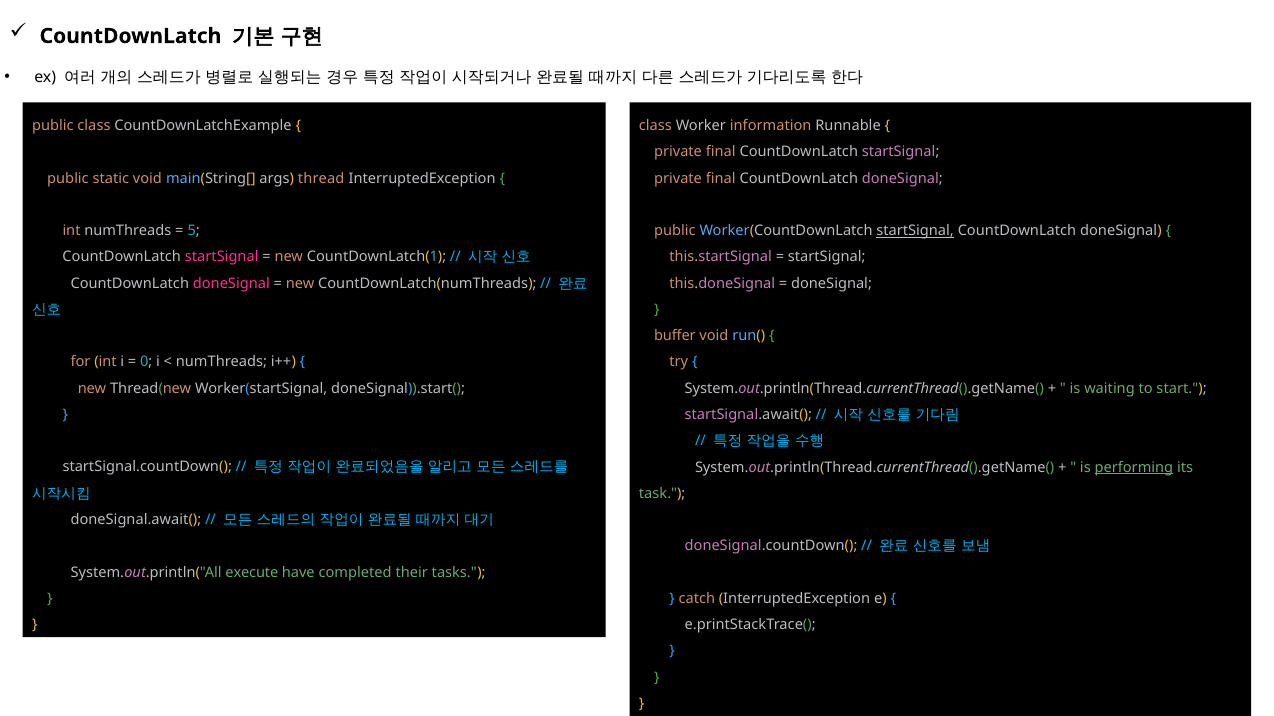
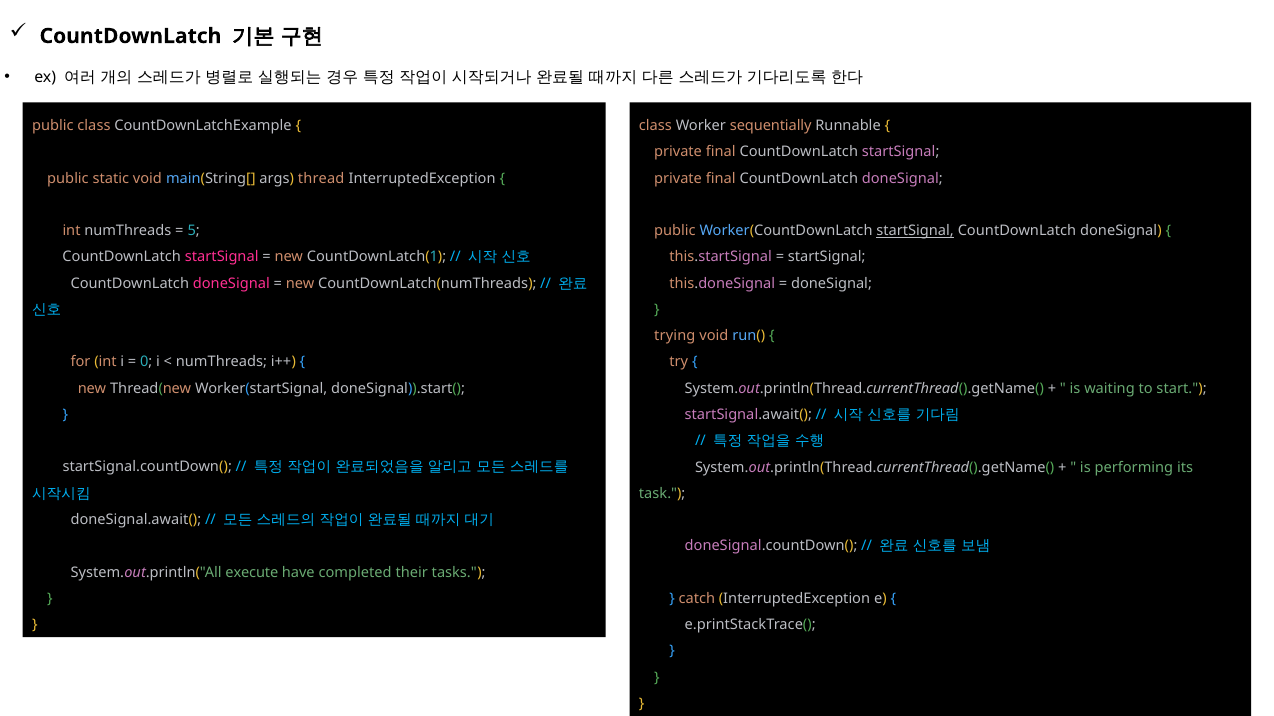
information: information -> sequentially
buffer: buffer -> trying
performing underline: present -> none
